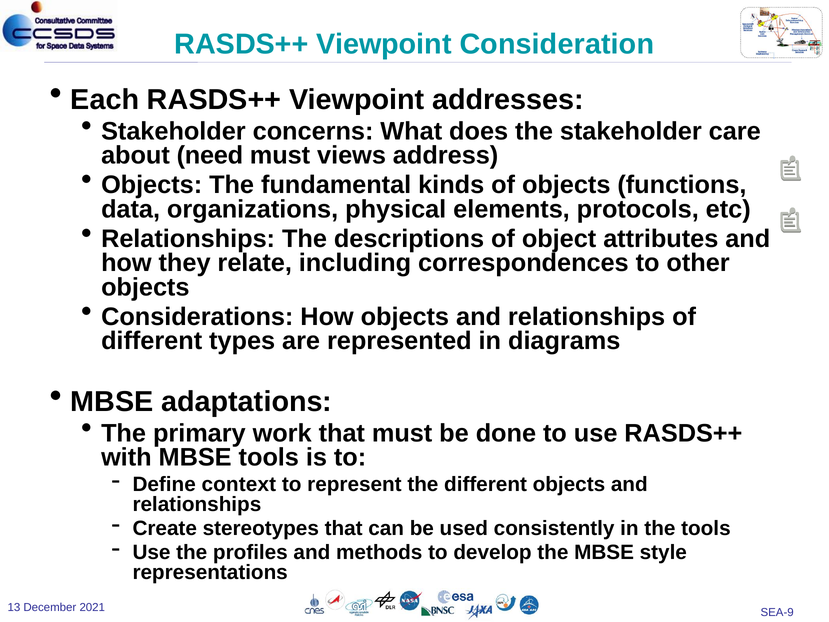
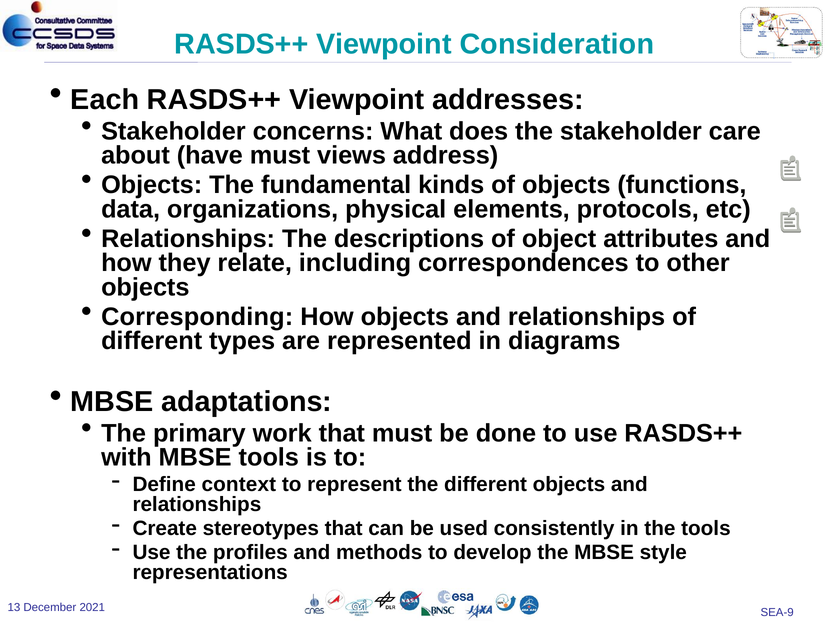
need: need -> have
Considerations: Considerations -> Corresponding
